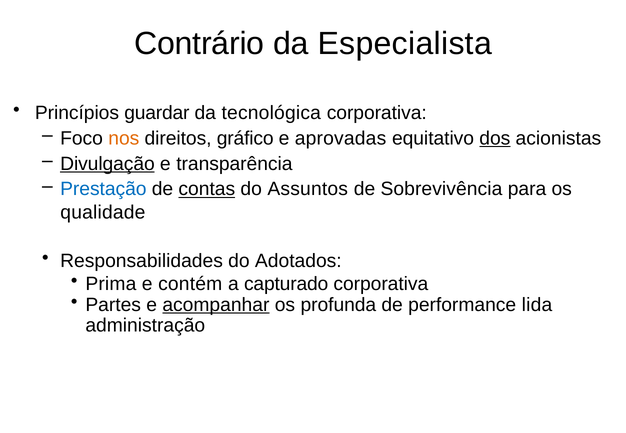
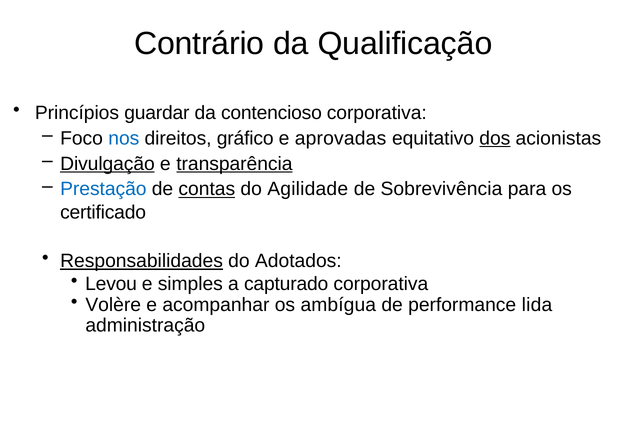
Especialista: Especialista -> Qualificação
tecnológica: tecnológica -> contencioso
nos colour: orange -> blue
transparência underline: none -> present
Assuntos: Assuntos -> Agilidade
qualidade: qualidade -> certificado
Responsabilidades underline: none -> present
Prima: Prima -> Levou
contém: contém -> simples
Partes: Partes -> Volère
acompanhar underline: present -> none
profunda: profunda -> ambígua
